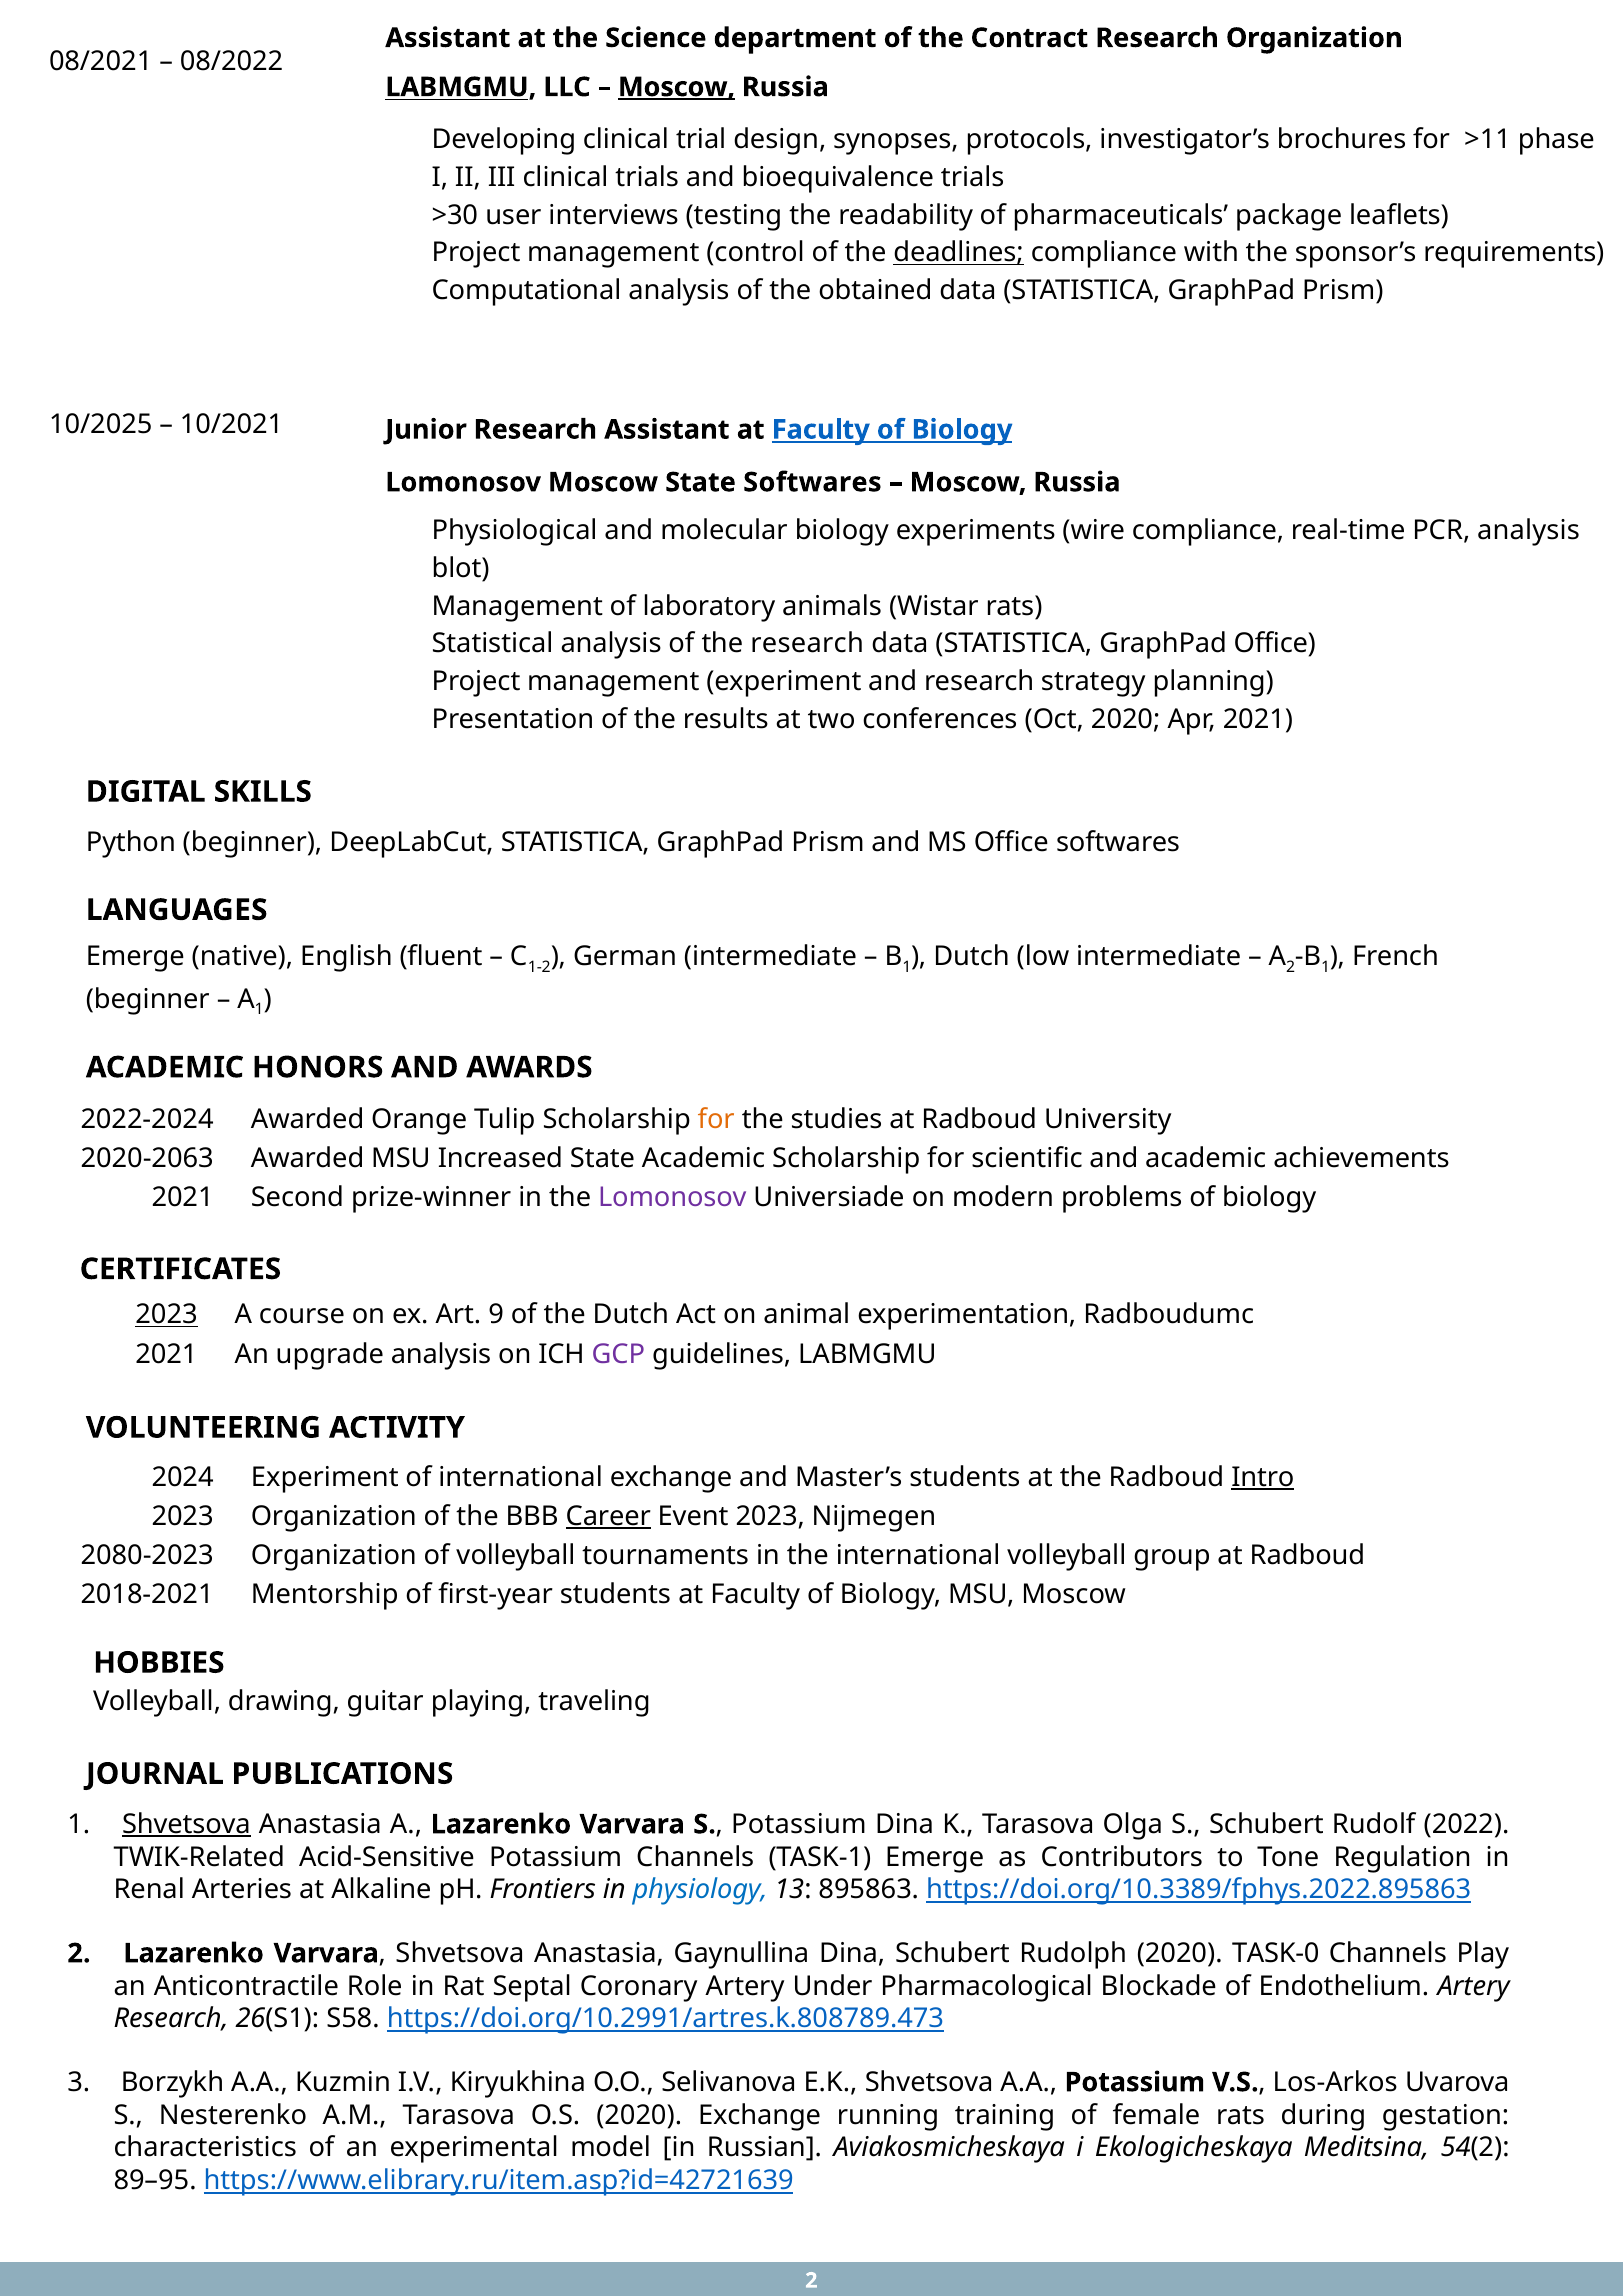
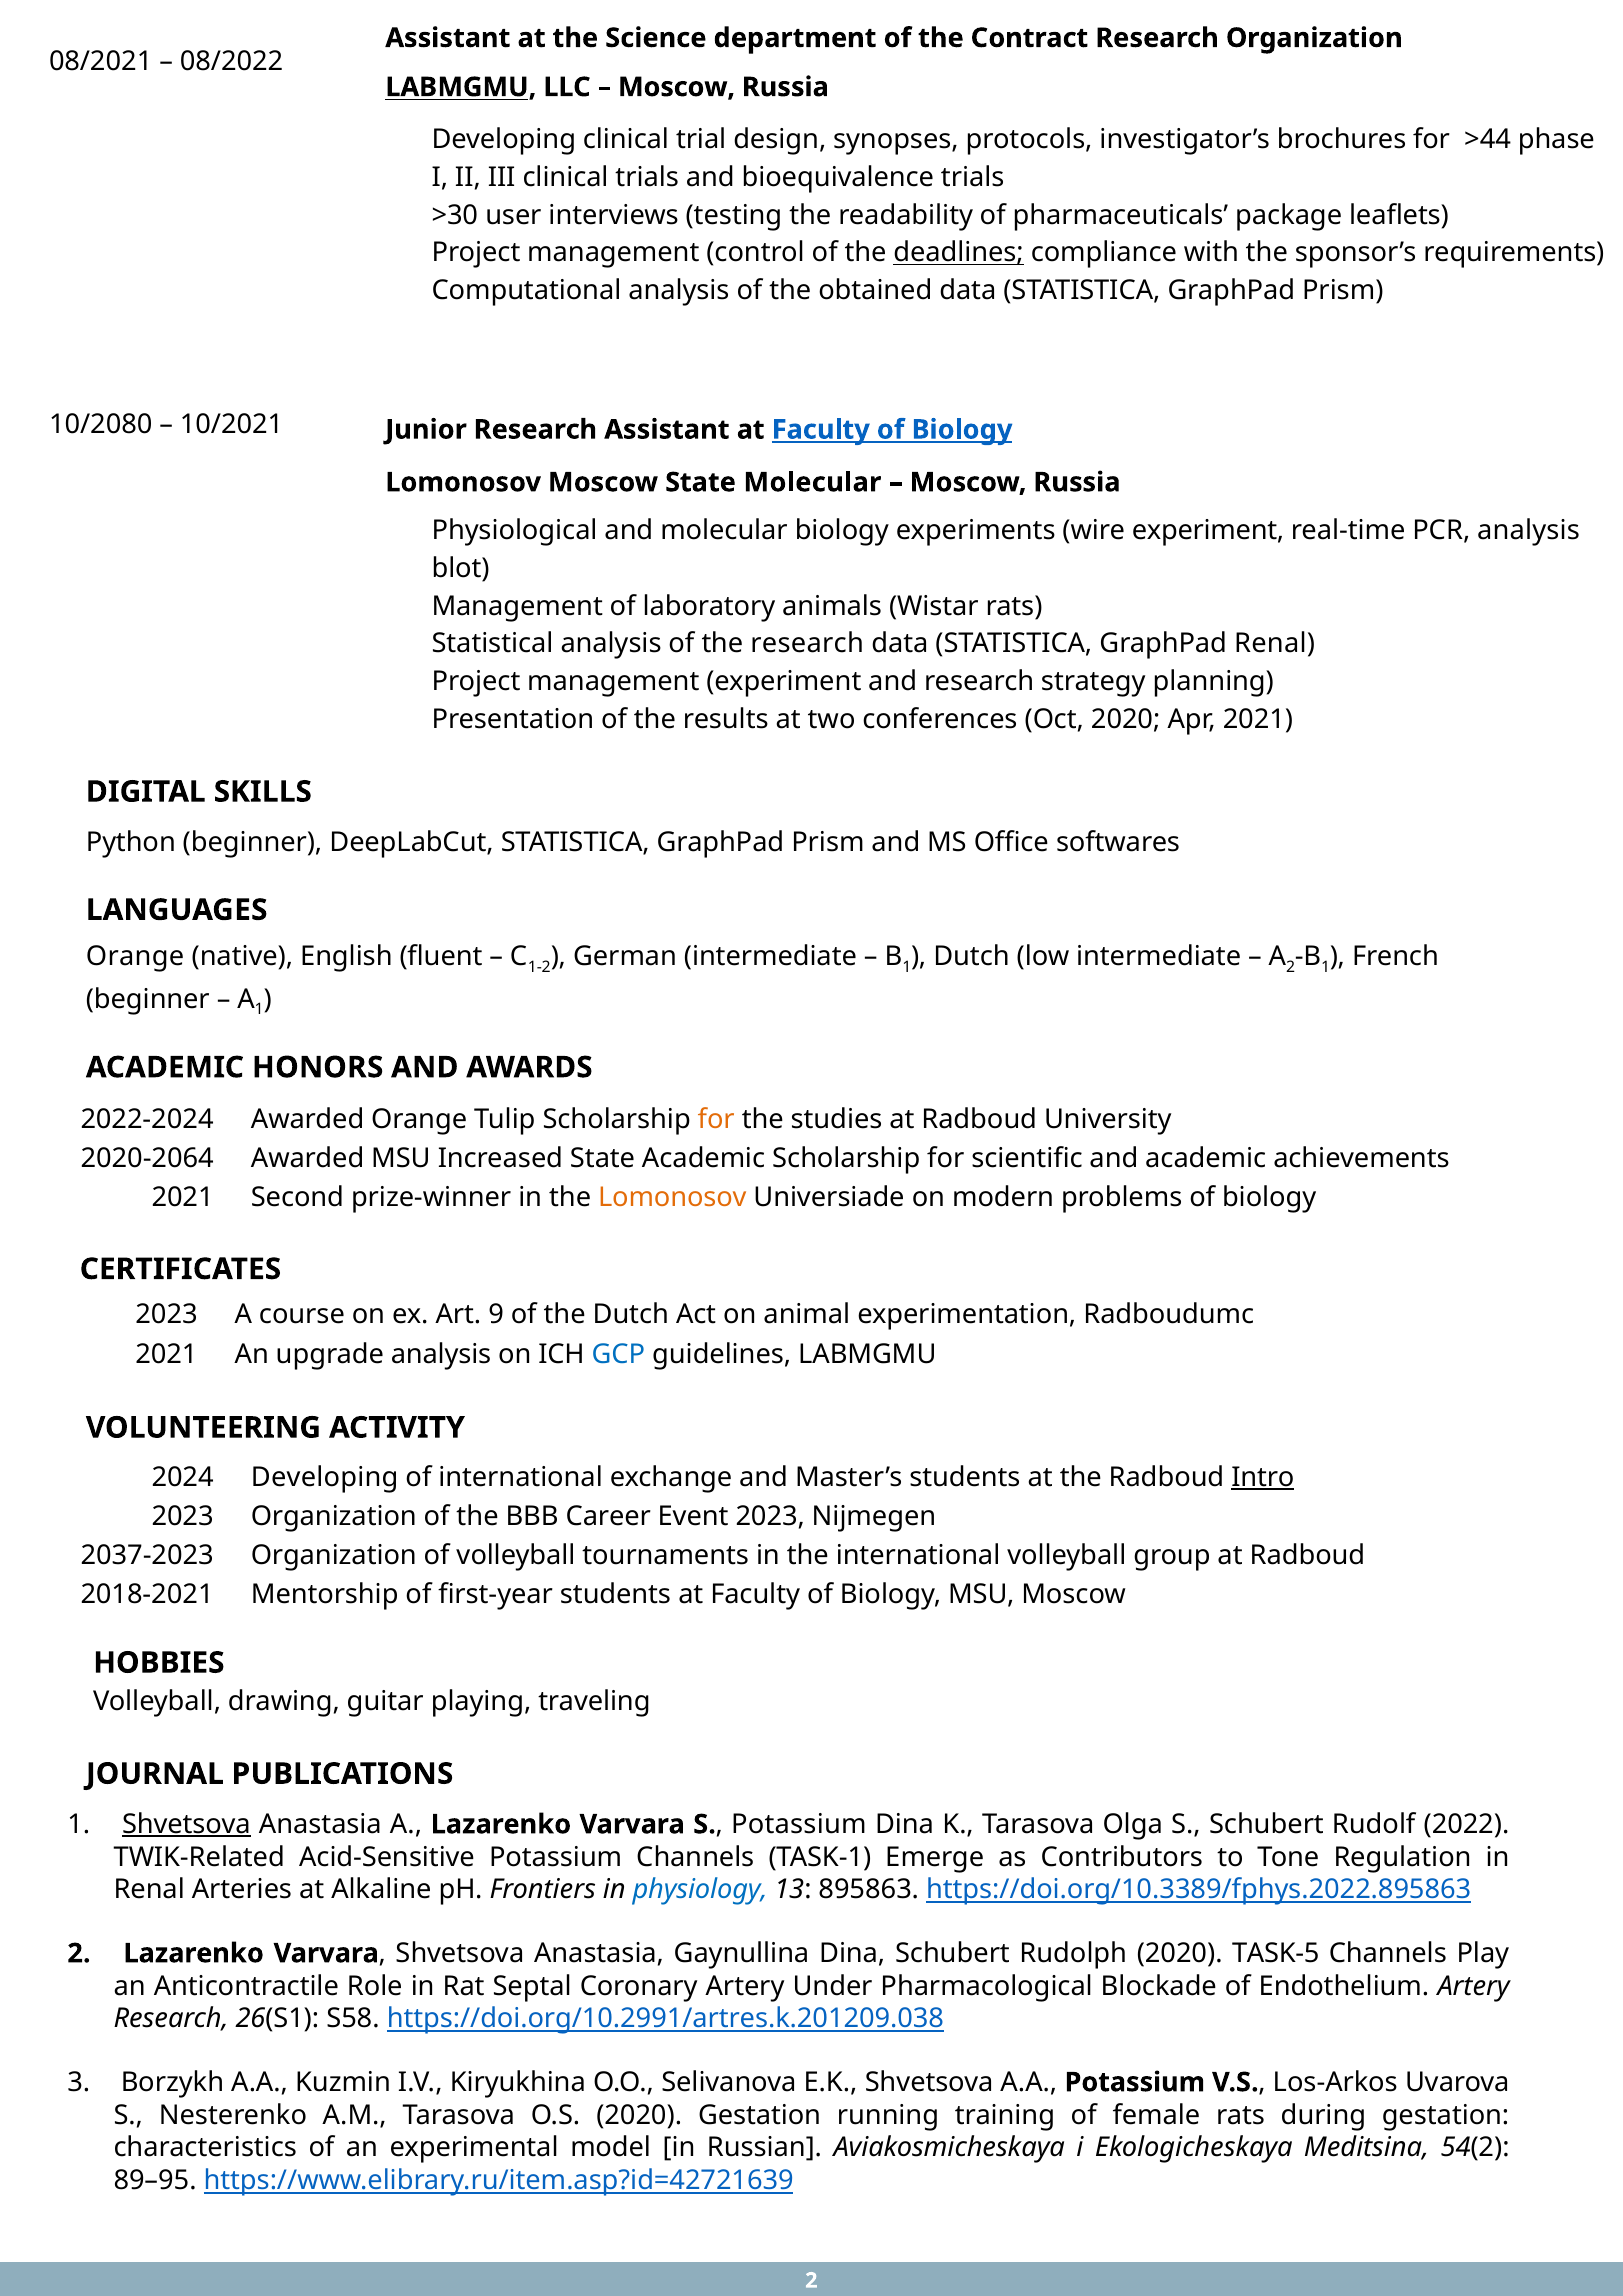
Moscow at (677, 87) underline: present -> none
>11: >11 -> >44
10/2025: 10/2025 -> 10/2080
State Softwares: Softwares -> Molecular
wire compliance: compliance -> experiment
GraphPad Office: Office -> Renal
Emerge at (135, 956): Emerge -> Orange
2020-2063: 2020-2063 -> 2020-2064
Lomonosov at (672, 1197) colour: purple -> orange
2023 at (167, 1315) underline: present -> none
GCP colour: purple -> blue
Experiment at (325, 1477): Experiment -> Developing
Career underline: present -> none
2080-2023: 2080-2023 -> 2037-2023
TASK-0: TASK-0 -> TASK-5
https://doi.org/10.2991/artres.k.808789.473: https://doi.org/10.2991/artres.k.808789.473 -> https://doi.org/10.2991/artres.k.201209.038
2020 Exchange: Exchange -> Gestation
